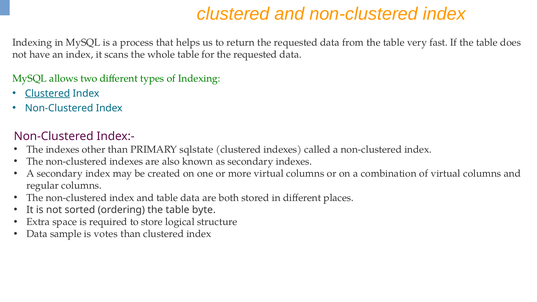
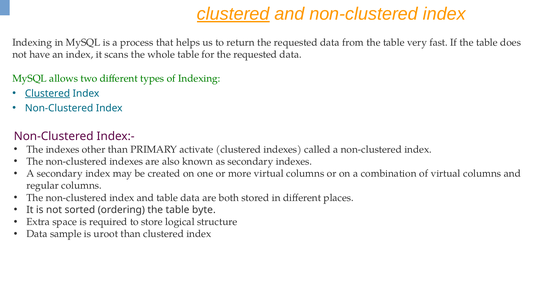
clustered at (233, 14) underline: none -> present
sqlstate: sqlstate -> activate
votes: votes -> uroot
